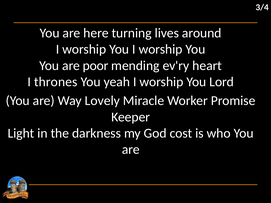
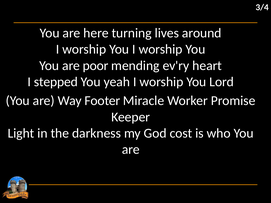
thrones: thrones -> stepped
Lovely: Lovely -> Footer
